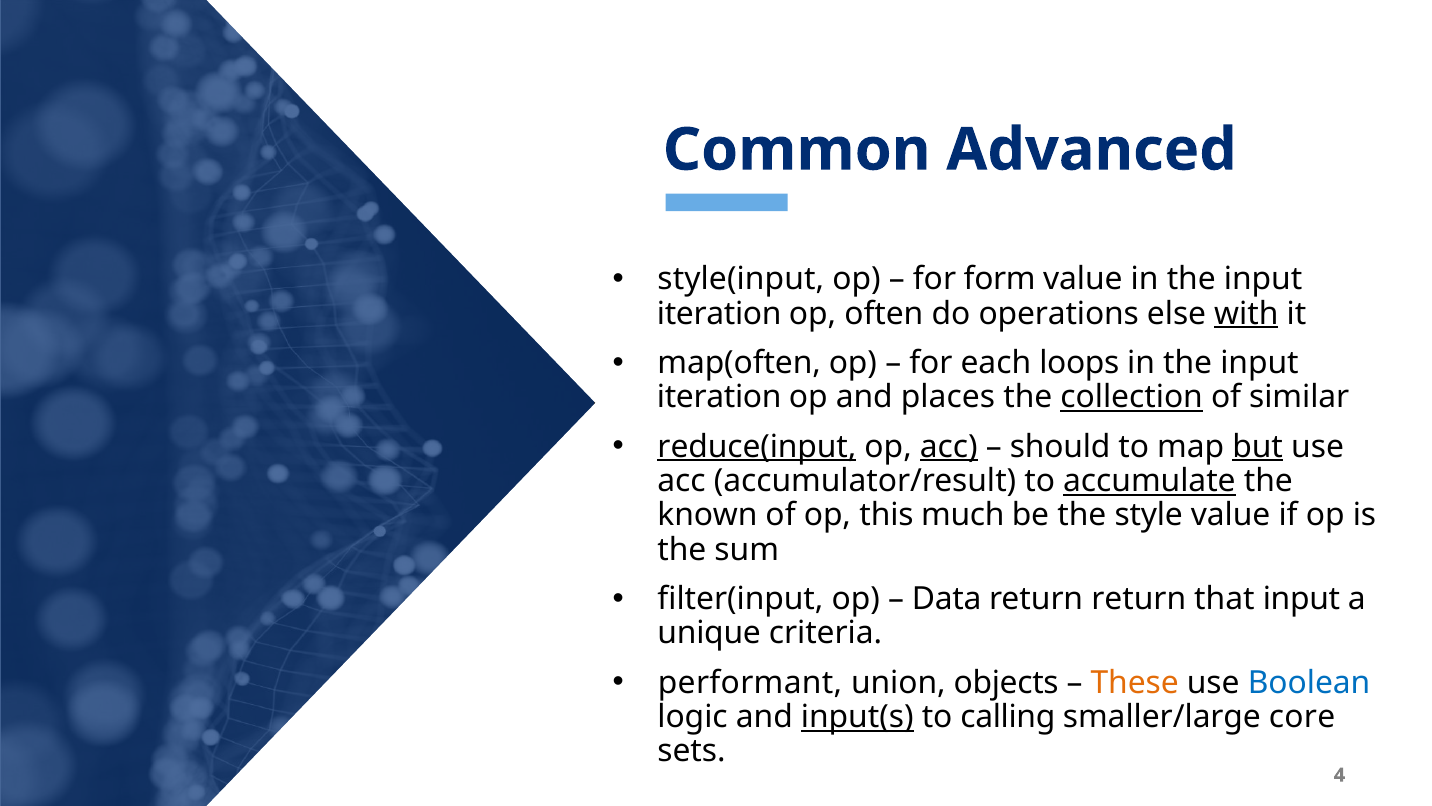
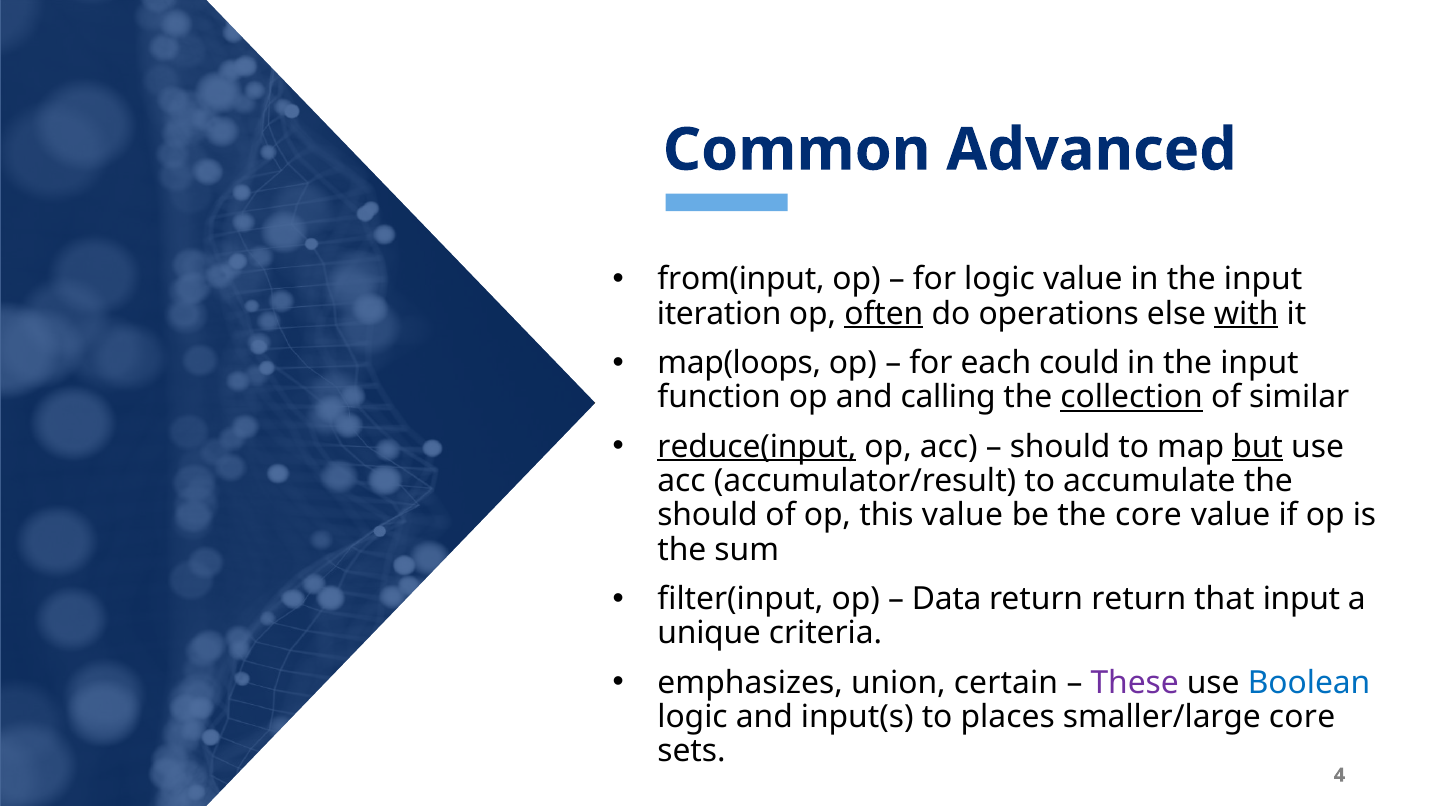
style(input: style(input -> from(input
for form: form -> logic
often underline: none -> present
map(often: map(often -> map(loops
loops: loops -> could
iteration at (719, 397): iteration -> function
places: places -> calling
acc at (949, 446) underline: present -> none
accumulate underline: present -> none
known at (707, 515): known -> should
this much: much -> value
the style: style -> core
performant: performant -> emphasizes
objects: objects -> certain
These colour: orange -> purple
input(s underline: present -> none
calling: calling -> places
